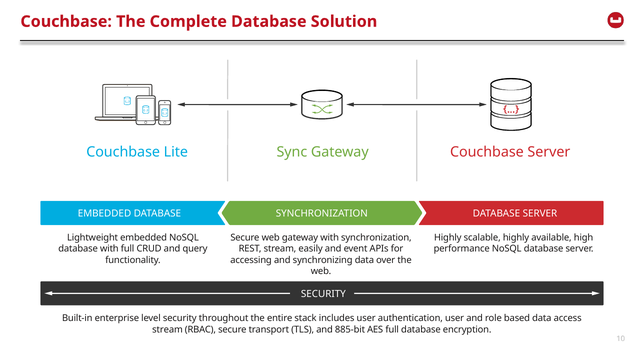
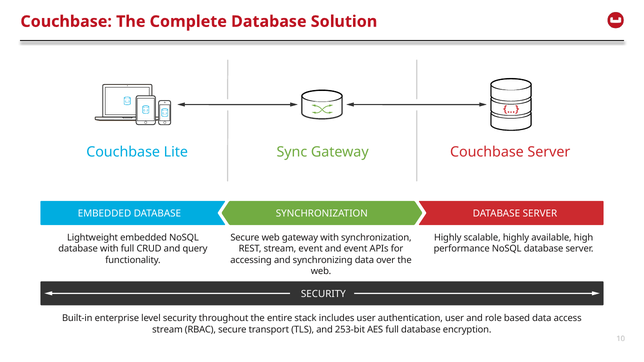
stream easily: easily -> event
885-bit: 885-bit -> 253-bit
